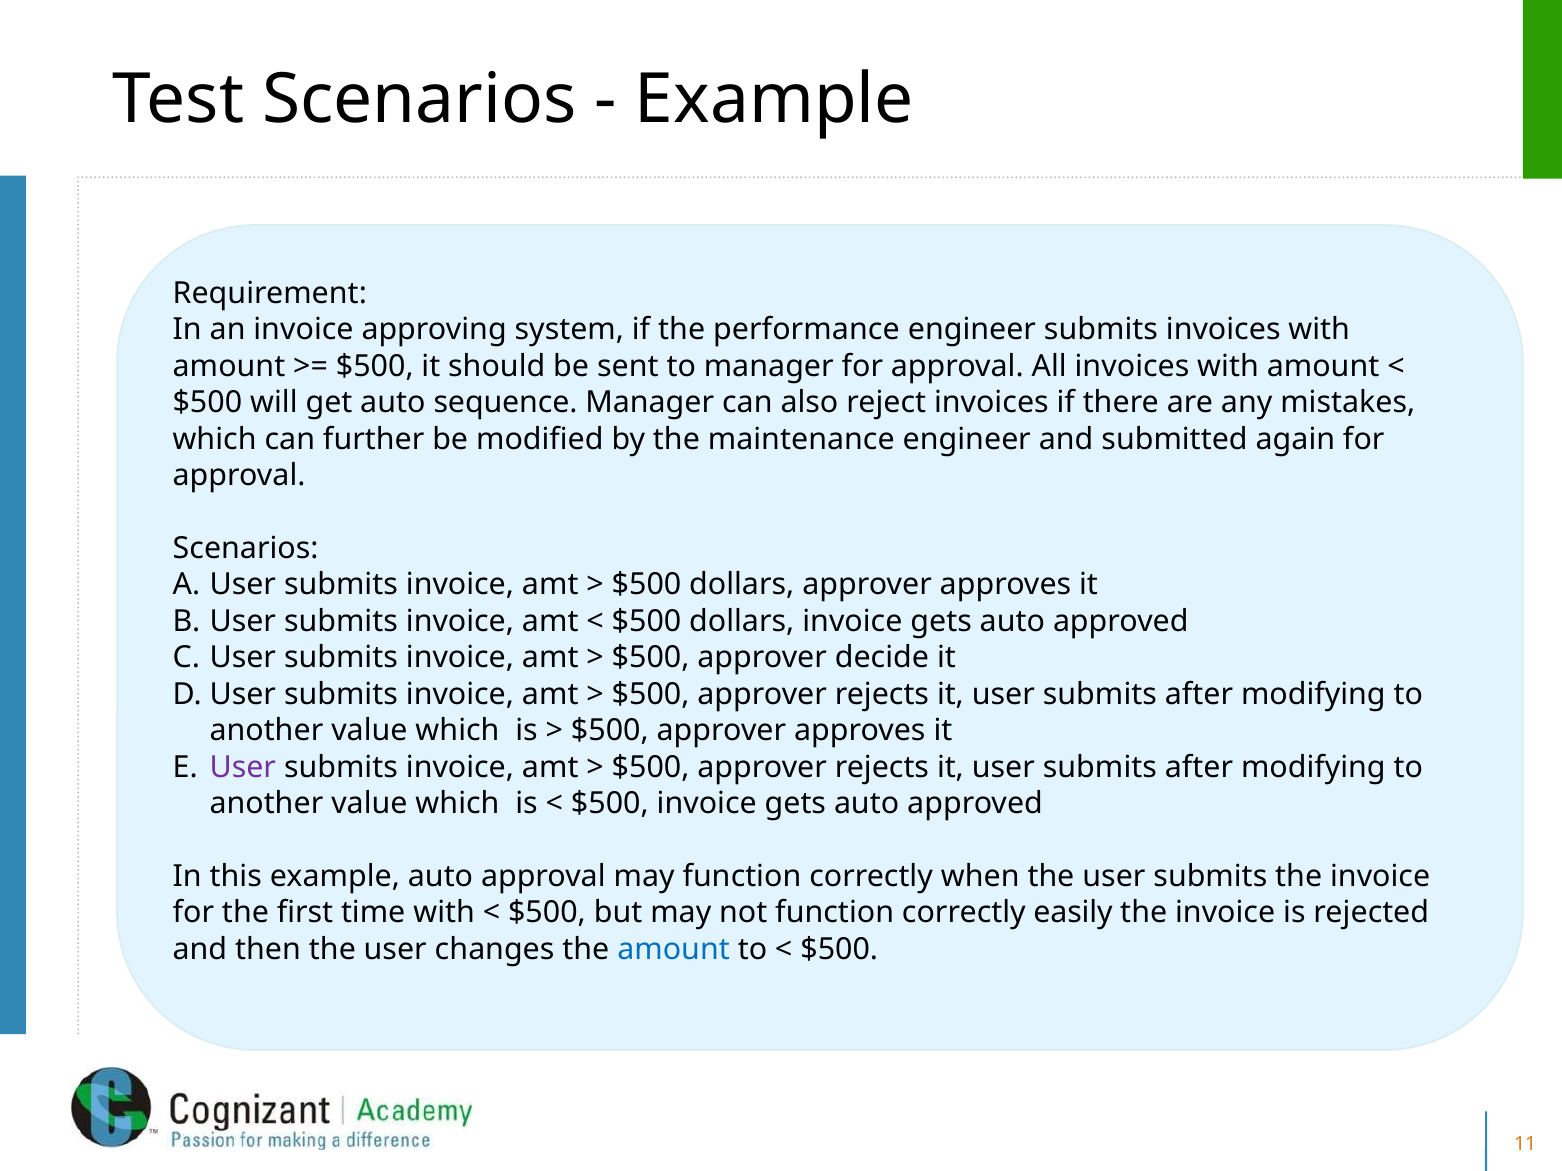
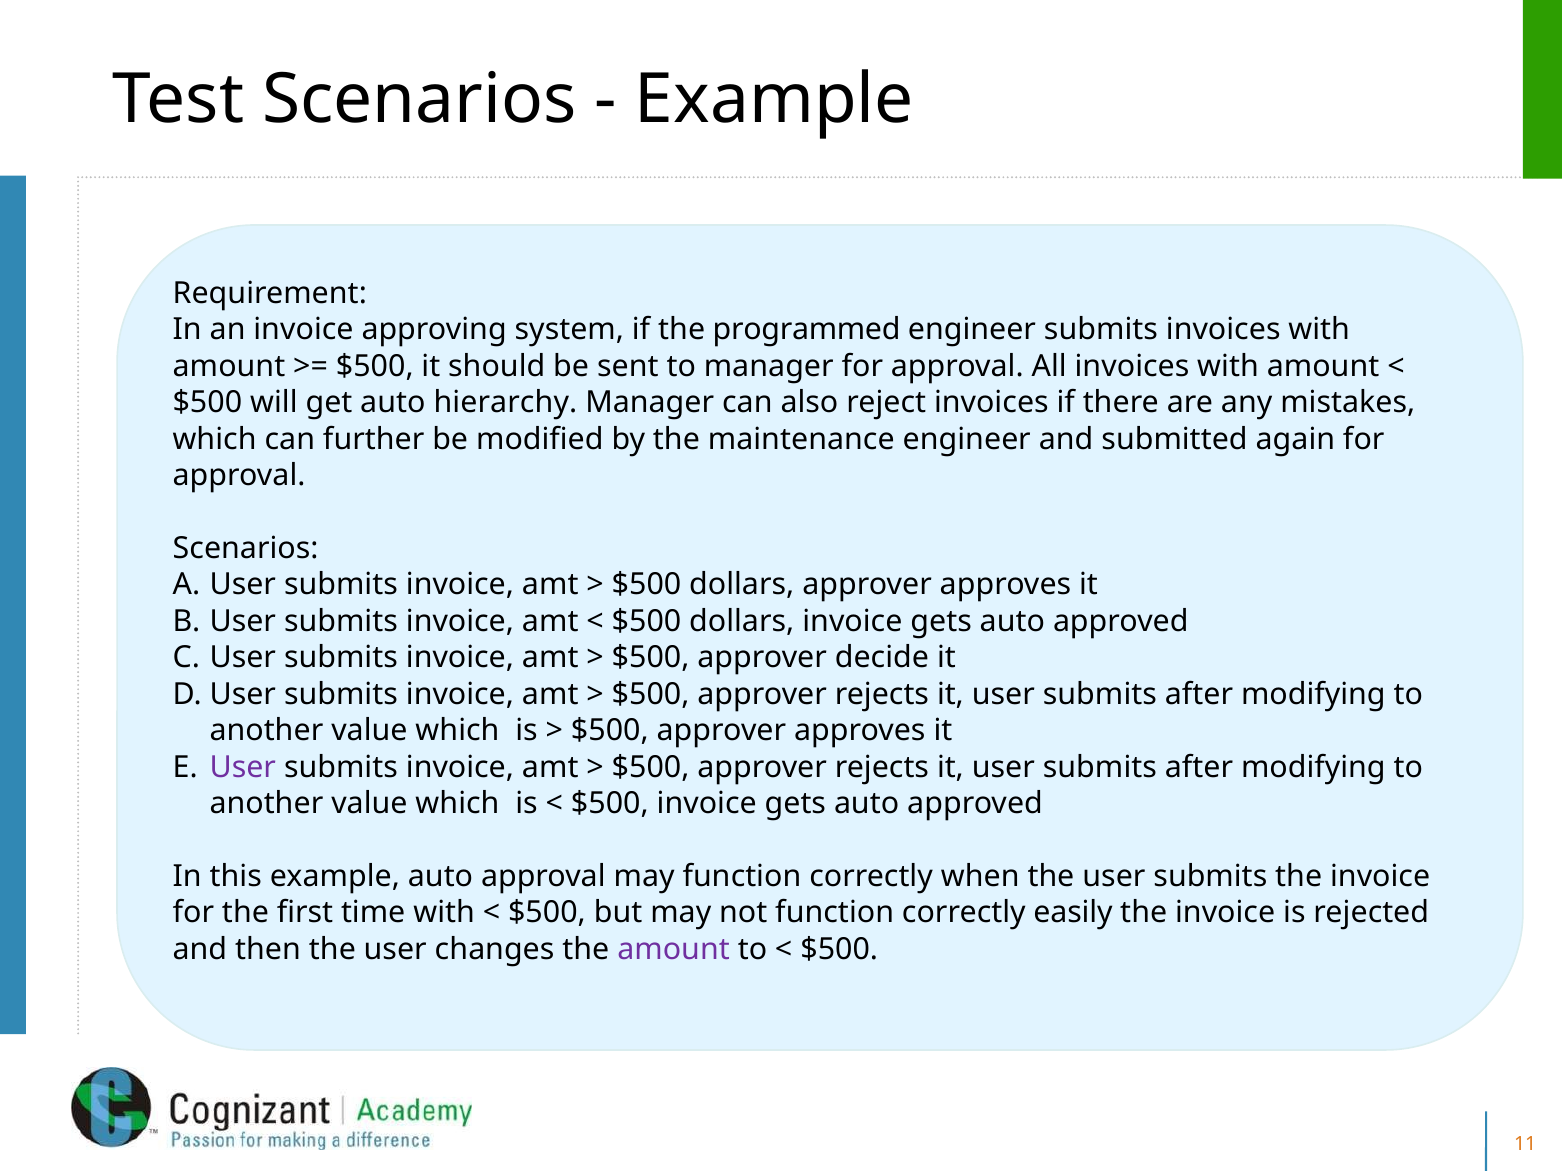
performance: performance -> programmed
sequence: sequence -> hierarchy
amount at (674, 950) colour: blue -> purple
